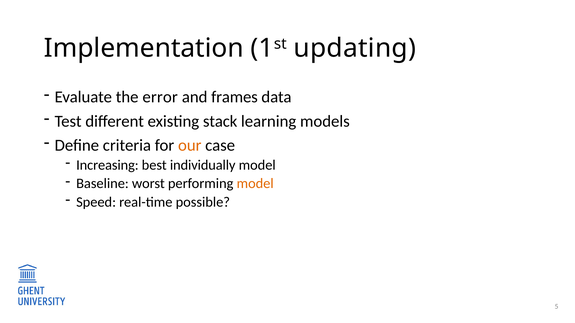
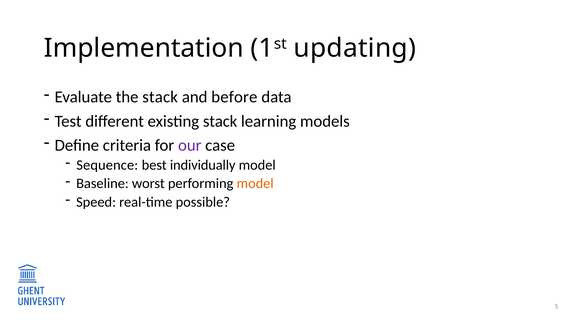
the error: error -> stack
frames: frames -> before
our colour: orange -> purple
Increasing: Increasing -> Sequence
